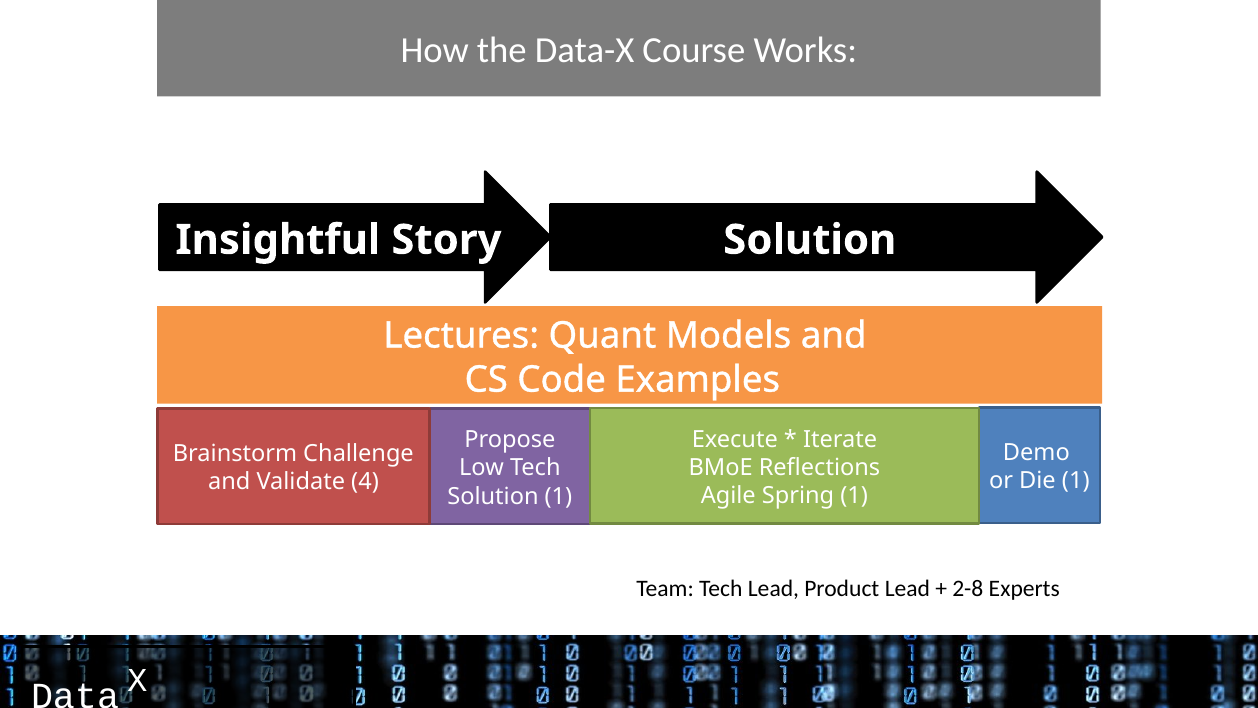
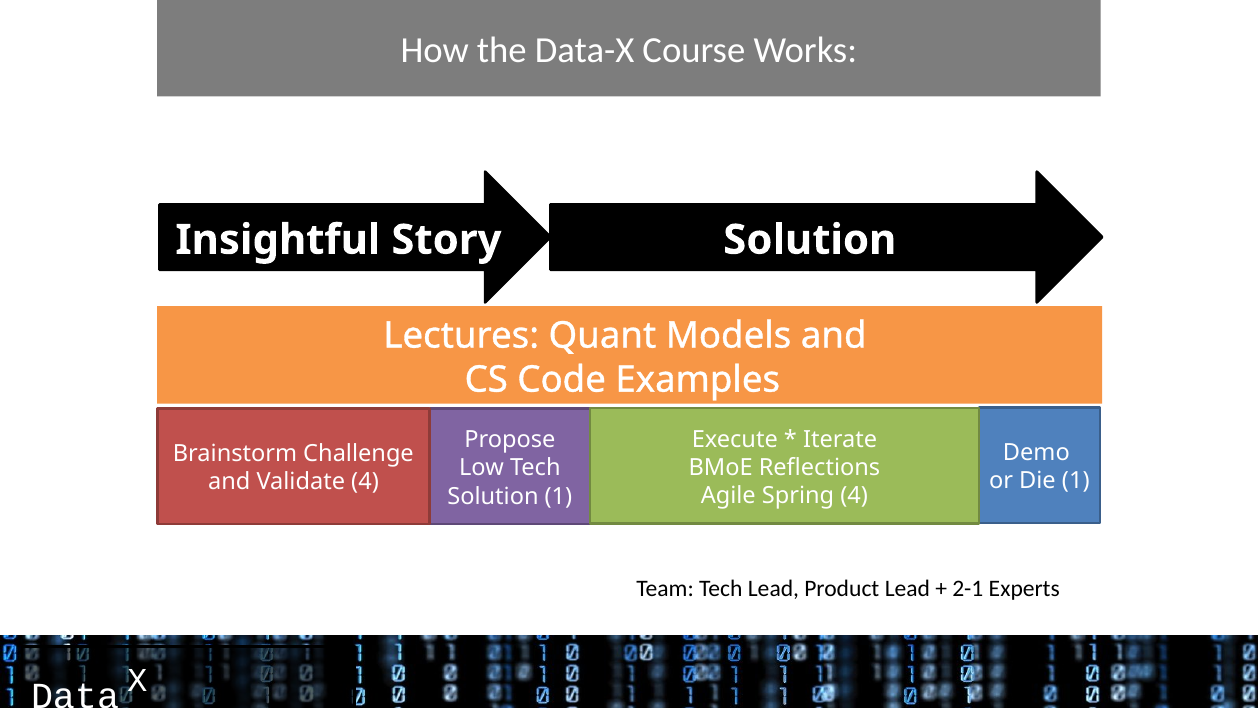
Spring 1: 1 -> 4
2-8: 2-8 -> 2-1
